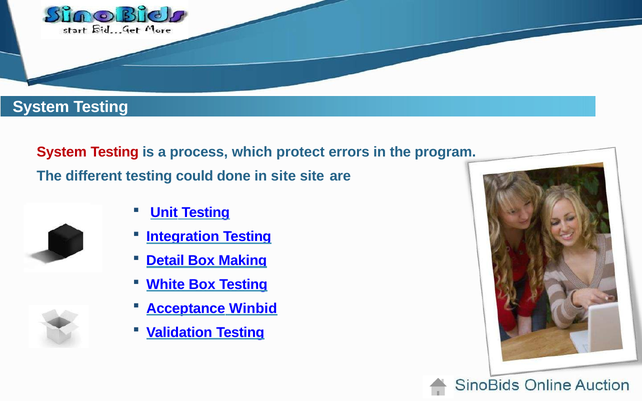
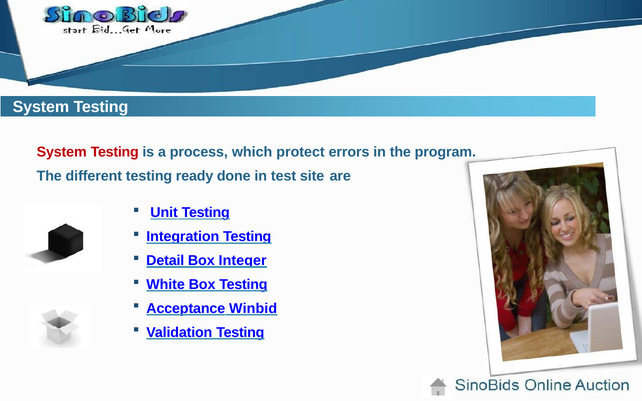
could: could -> ready
in site: site -> test
Making: Making -> Integer
